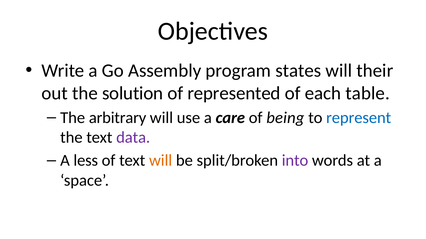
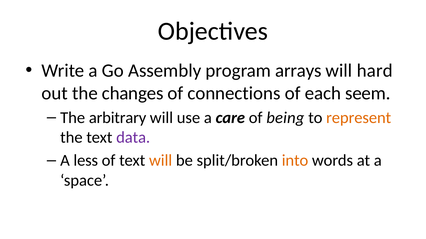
states: states -> arrays
their: their -> hard
solution: solution -> changes
represented: represented -> connections
table: table -> seem
represent colour: blue -> orange
into colour: purple -> orange
